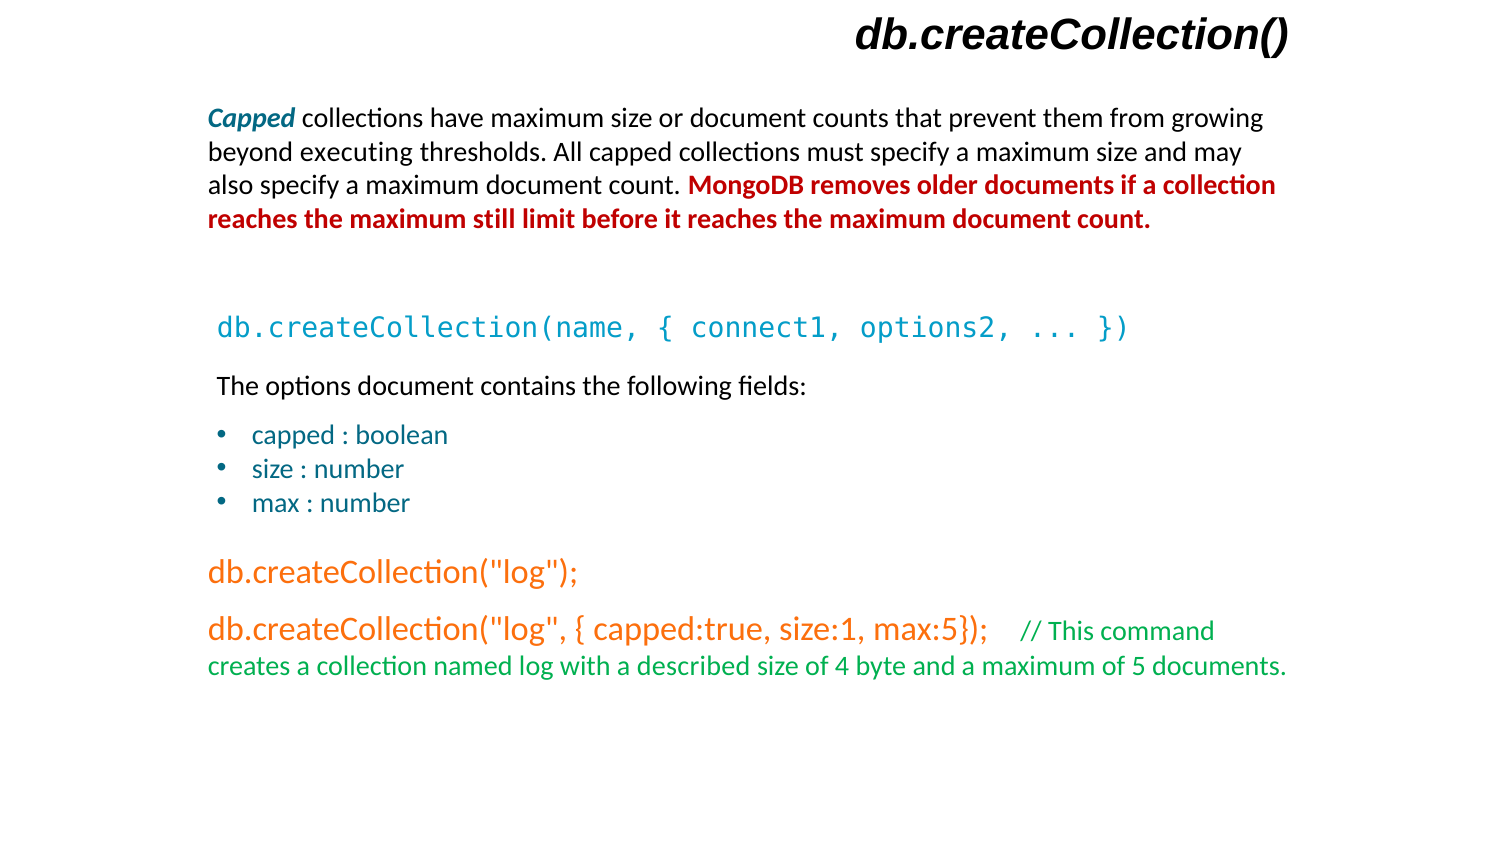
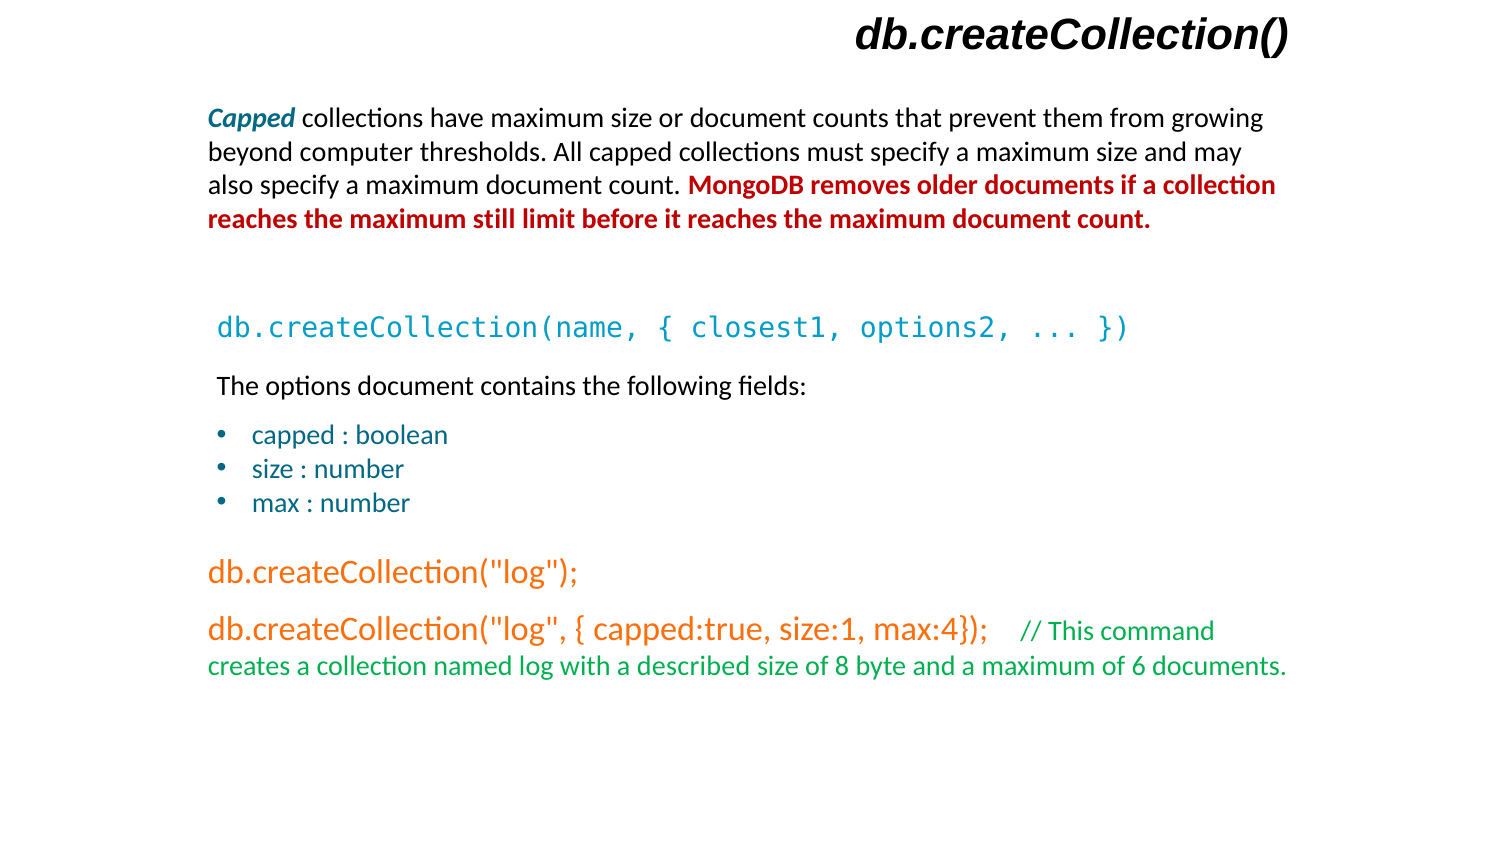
executing: executing -> computer
connect1: connect1 -> closest1
max:5: max:5 -> max:4
4: 4 -> 8
5: 5 -> 6
